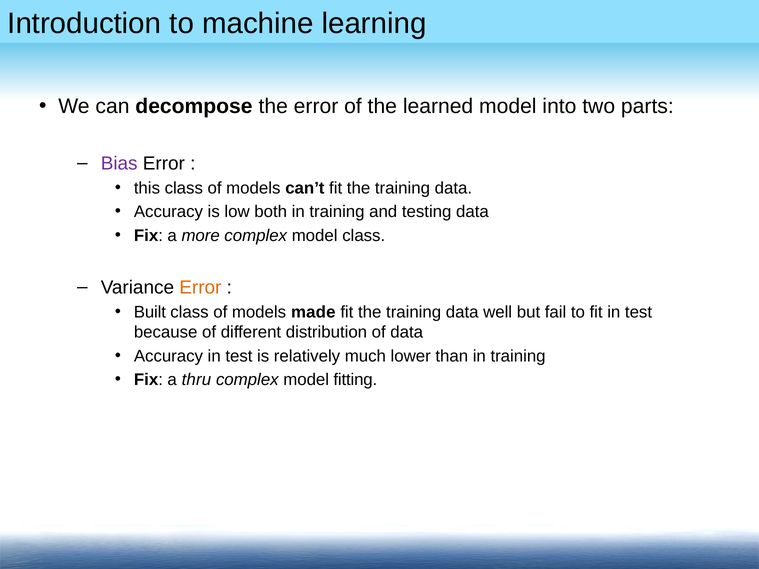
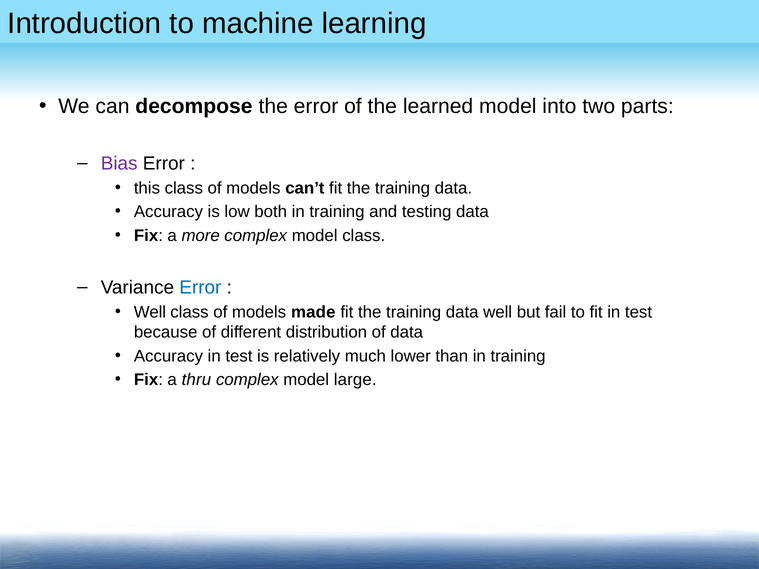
Error at (200, 288) colour: orange -> blue
Built at (150, 312): Built -> Well
fitting: fitting -> large
